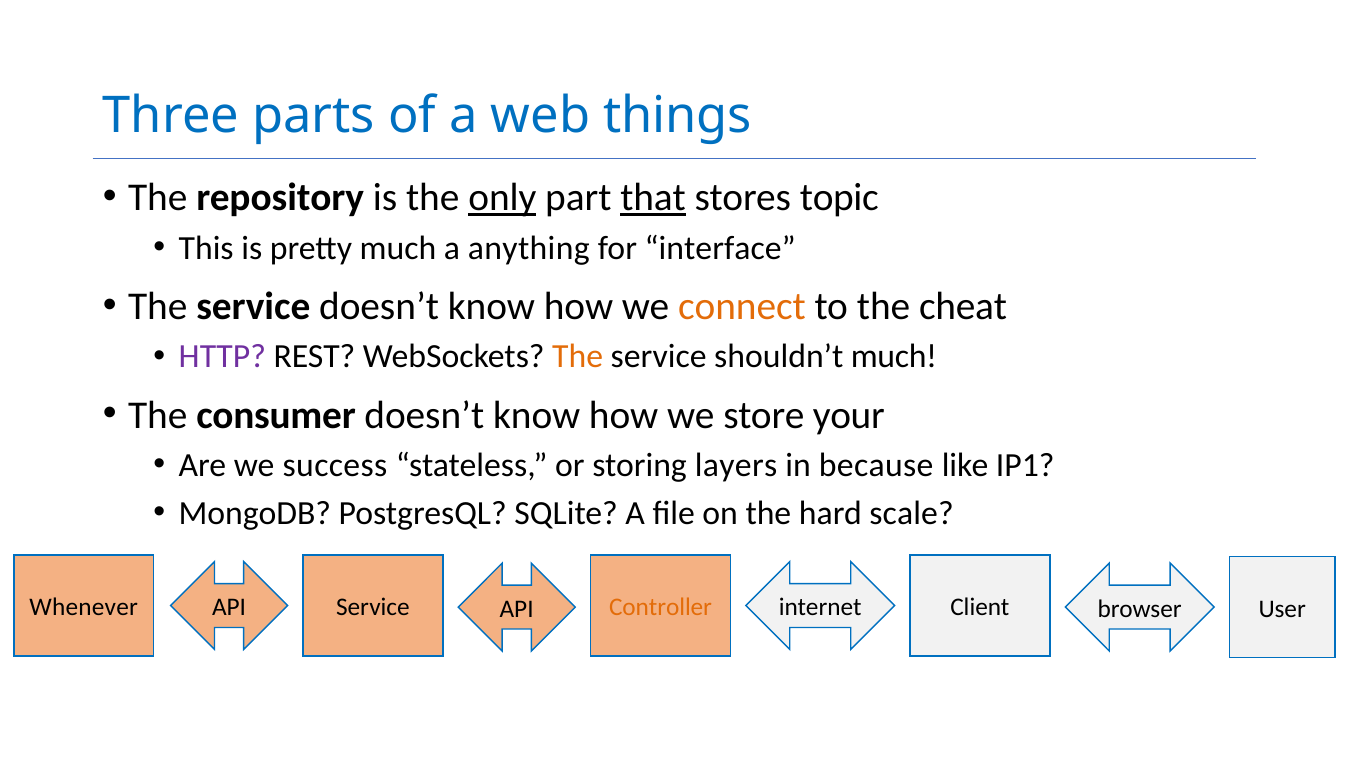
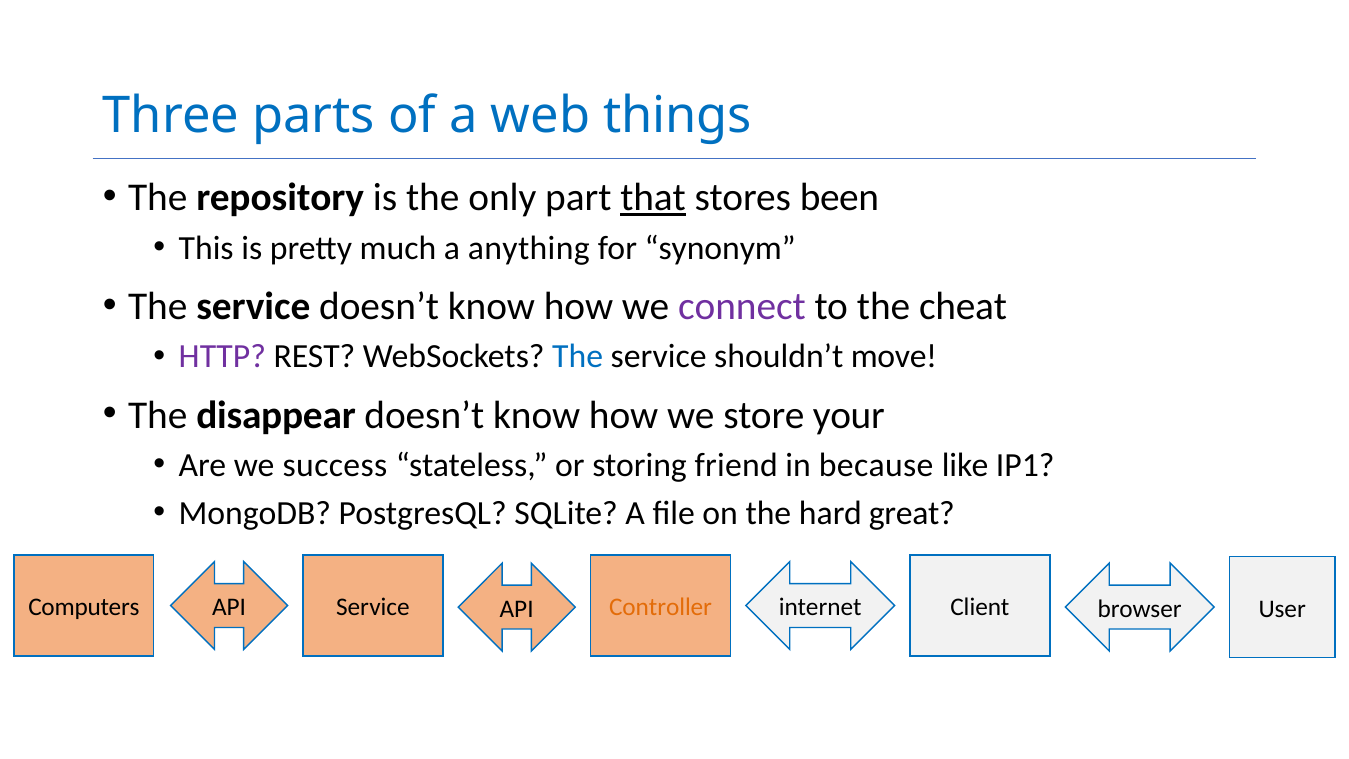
only underline: present -> none
topic: topic -> been
interface: interface -> synonym
connect colour: orange -> purple
The at (578, 357) colour: orange -> blue
shouldn’t much: much -> move
consumer: consumer -> disappear
layers: layers -> friend
scale: scale -> great
Whenever: Whenever -> Computers
